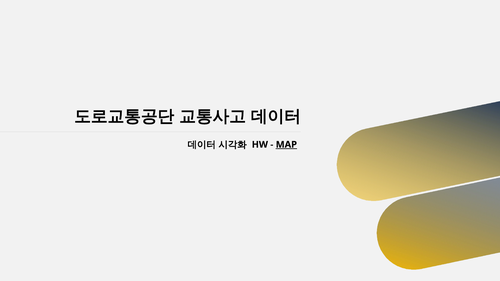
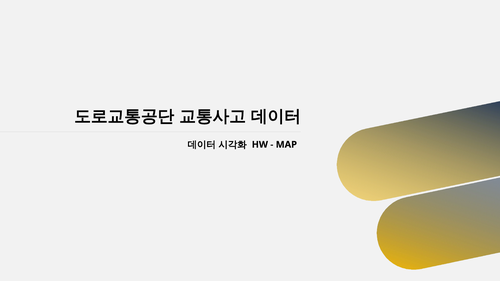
MAP underline: present -> none
